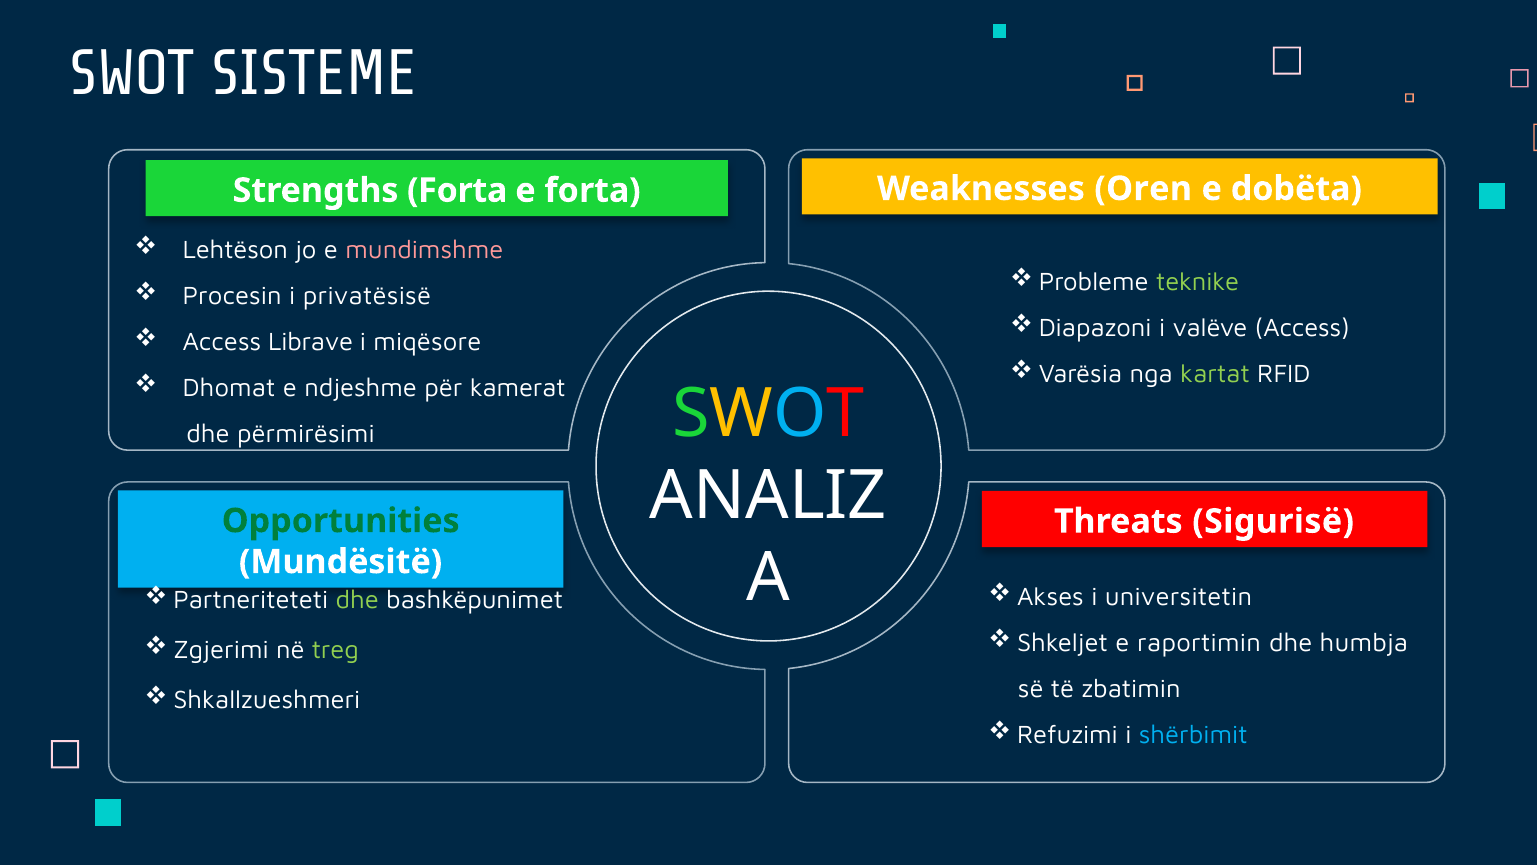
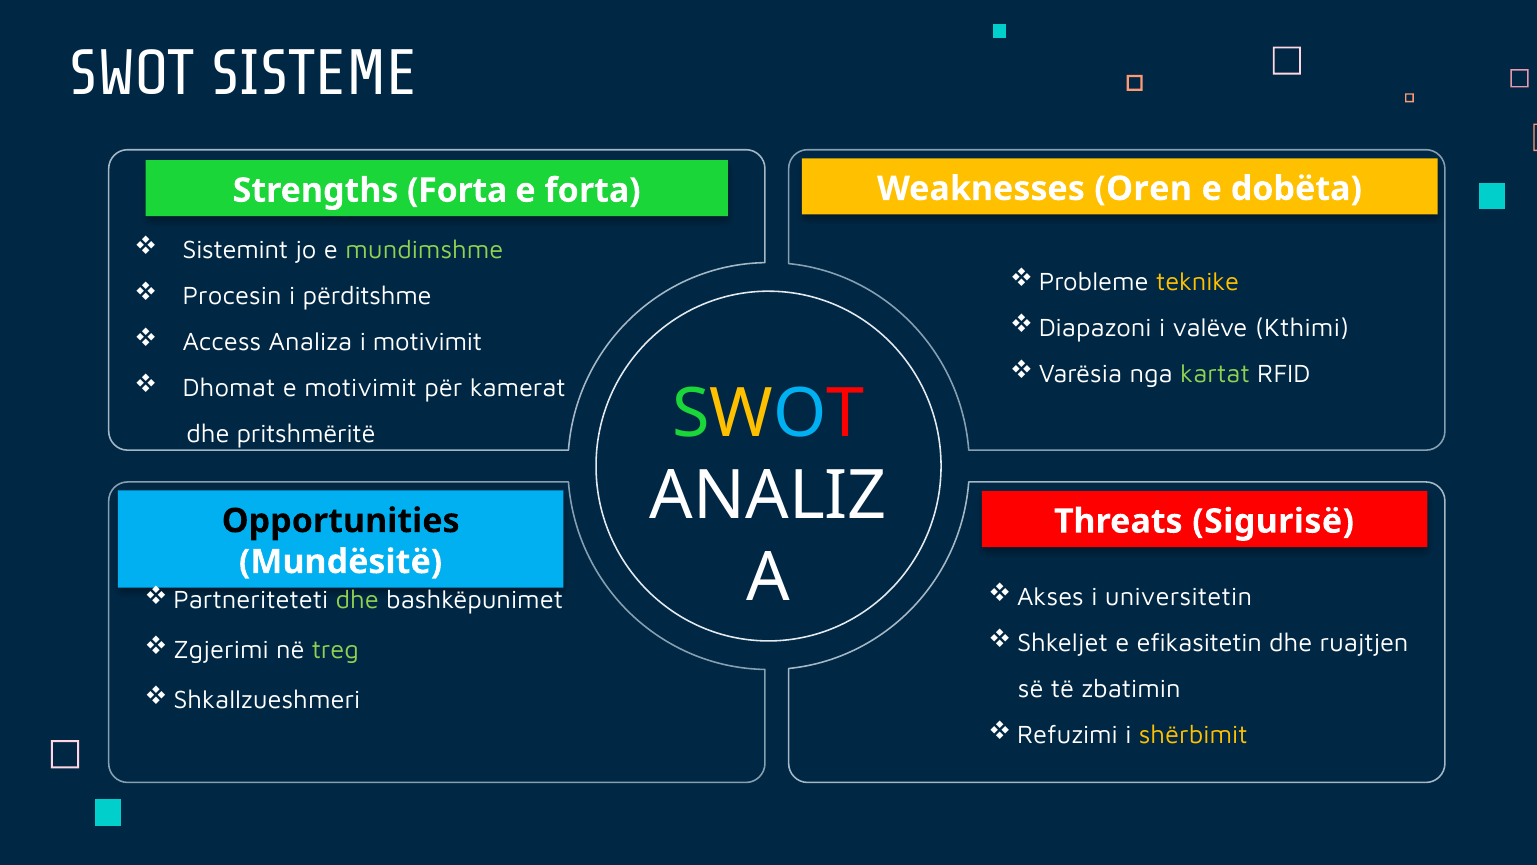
Lehtëson: Lehtëson -> Sistemint
mundimshme colour: pink -> light green
teknike colour: light green -> yellow
privatësisë: privatësisë -> përditshme
valëve Access: Access -> Kthimi
Librave: Librave -> Analiza
i miqësore: miqësore -> motivimit
e ndjeshme: ndjeshme -> motivimit
përmirësimi: përmirësimi -> pritshmëritë
Opportunities colour: green -> black
raportimin: raportimin -> efikasitetin
humbja: humbja -> ruajtjen
shërbimit colour: light blue -> yellow
